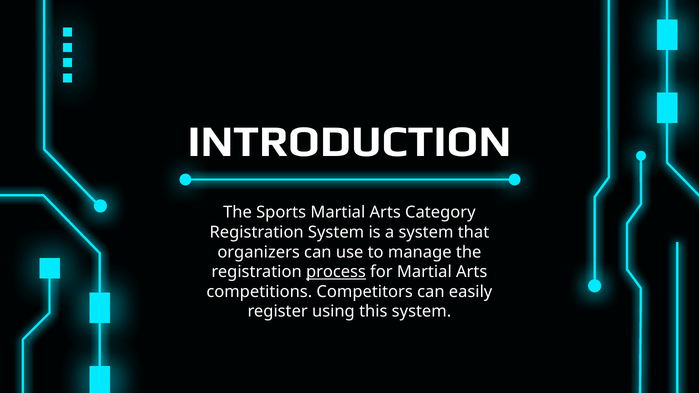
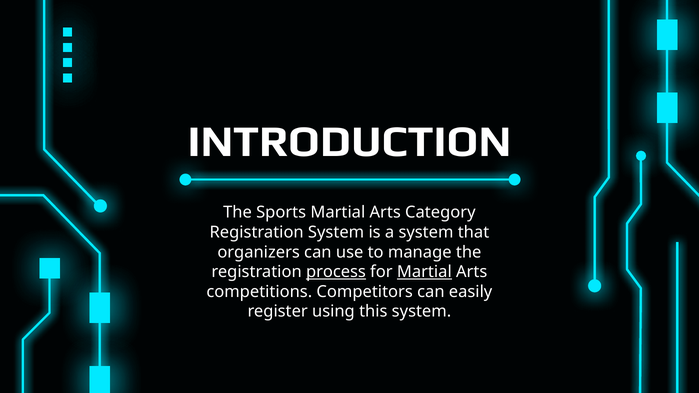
Martial at (424, 272) underline: none -> present
